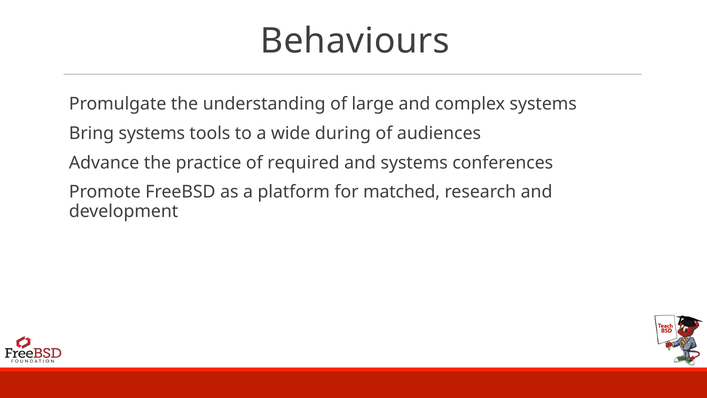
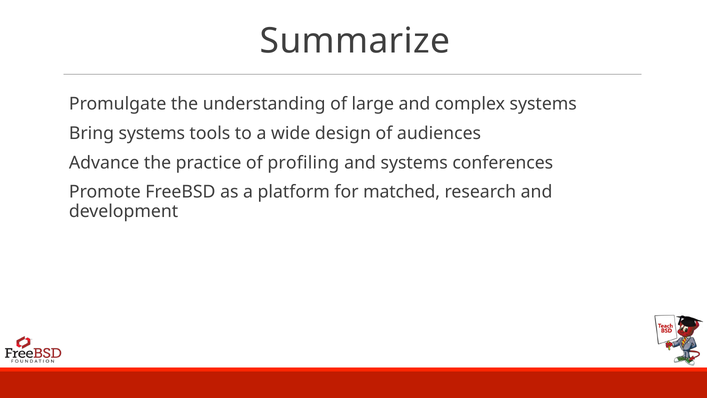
Behaviours: Behaviours -> Summarize
during: during -> design
required: required -> profiling
